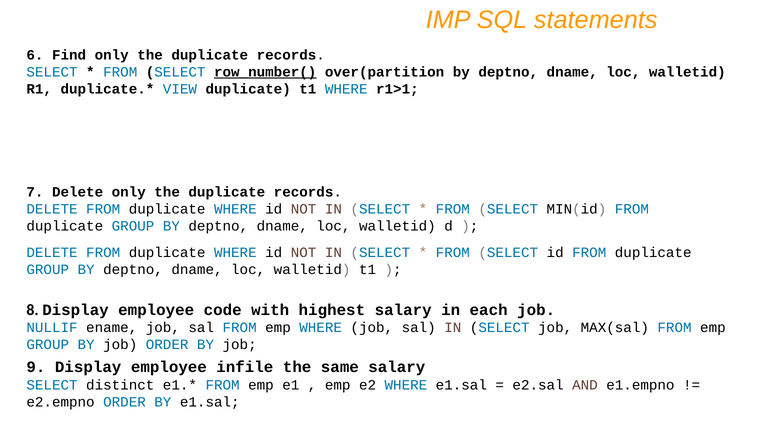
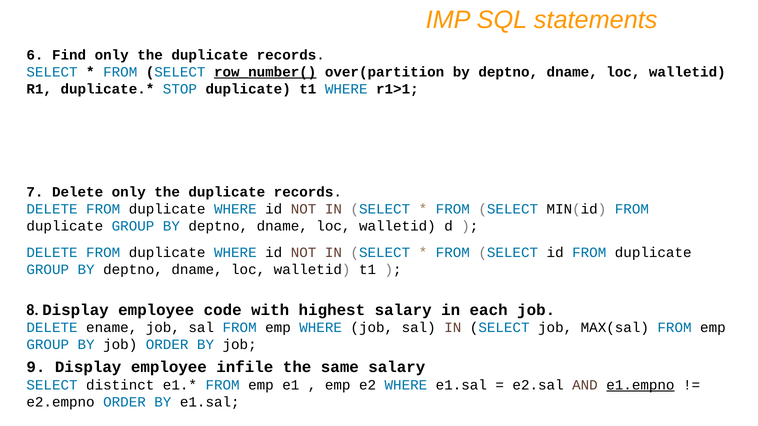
VIEW: VIEW -> STOP
NULLIF at (52, 328): NULLIF -> DELETE
e1.empno underline: none -> present
